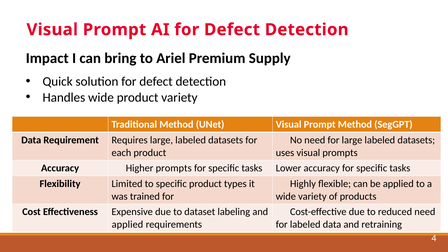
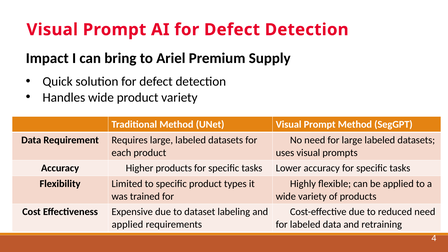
Higher prompts: prompts -> products
